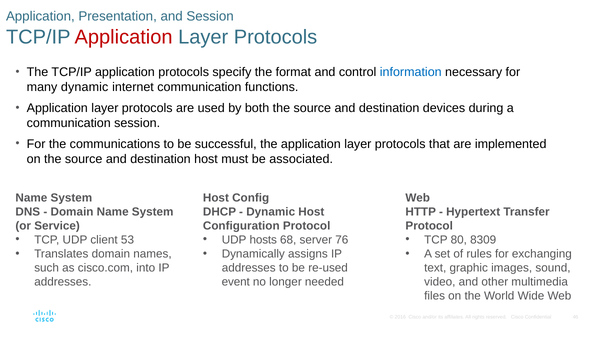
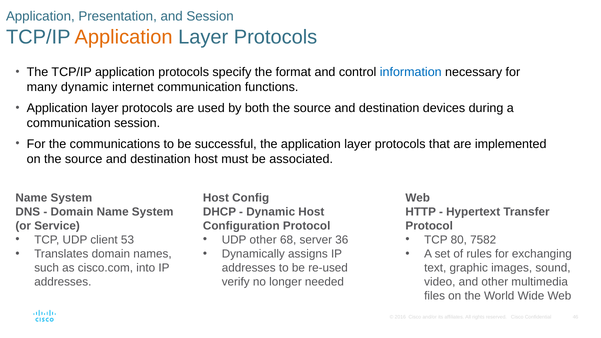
Application at (124, 37) colour: red -> orange
UDP hosts: hosts -> other
76: 76 -> 36
8309: 8309 -> 7582
event: event -> verify
